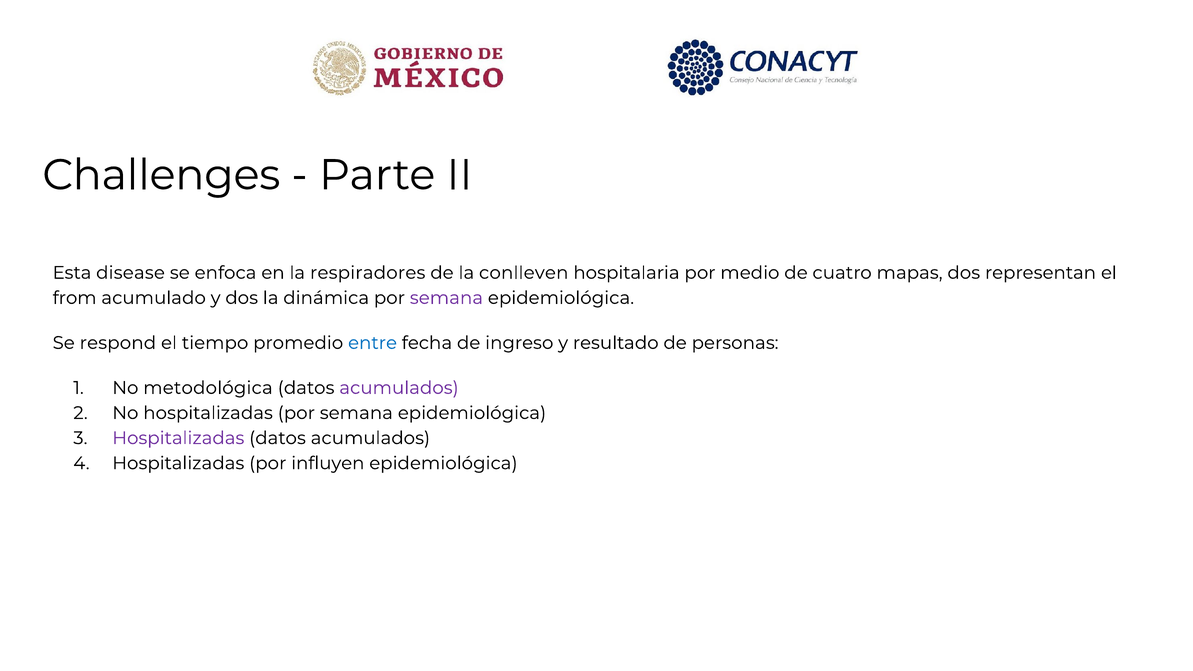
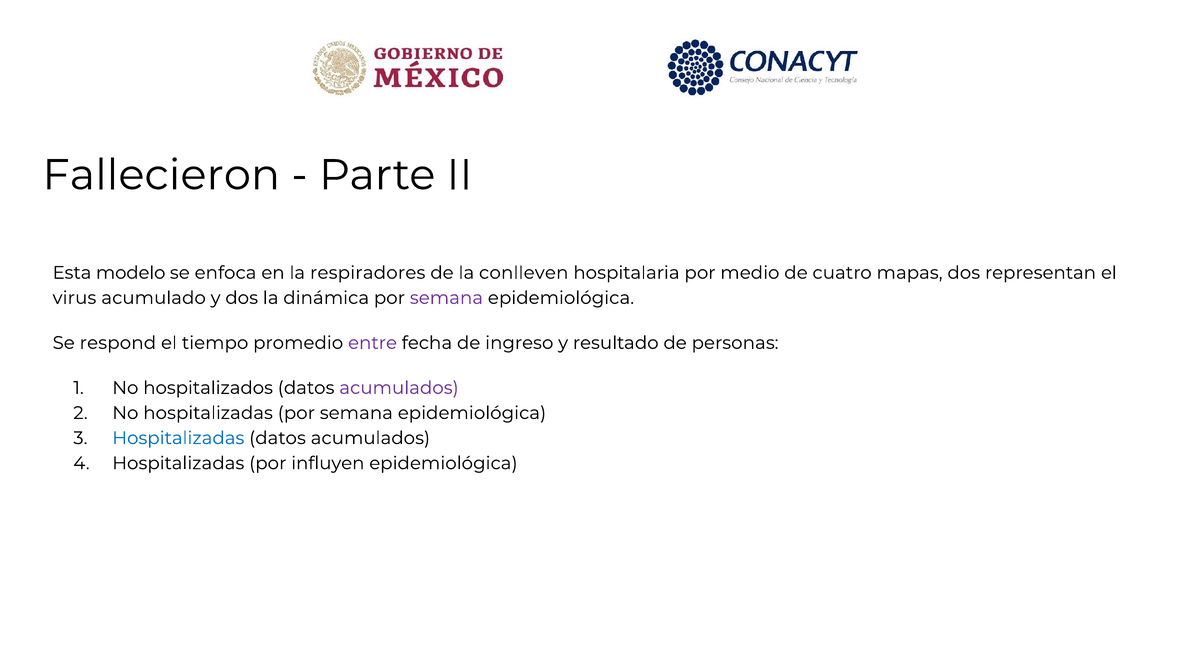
Challenges: Challenges -> Fallecieron
disease: disease -> modelo
from: from -> virus
entre colour: blue -> purple
metodológica: metodológica -> hospitalizados
Hospitalizadas at (178, 438) colour: purple -> blue
